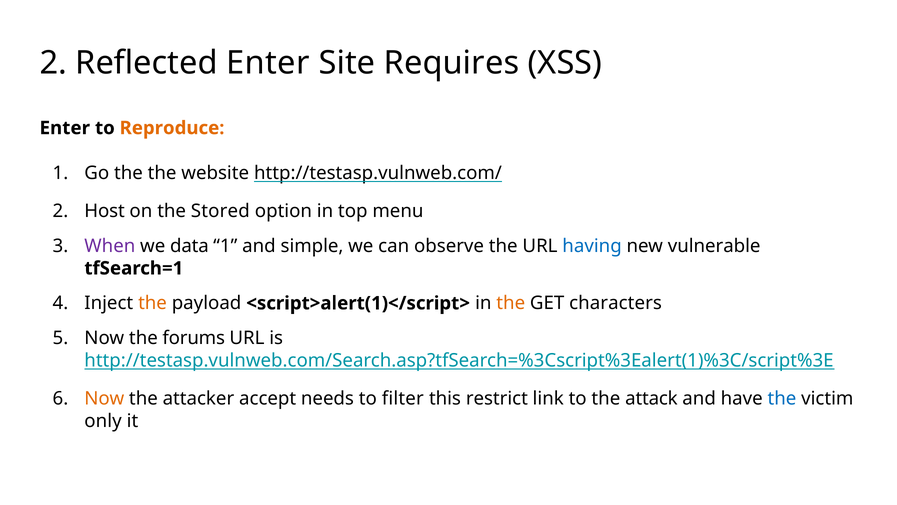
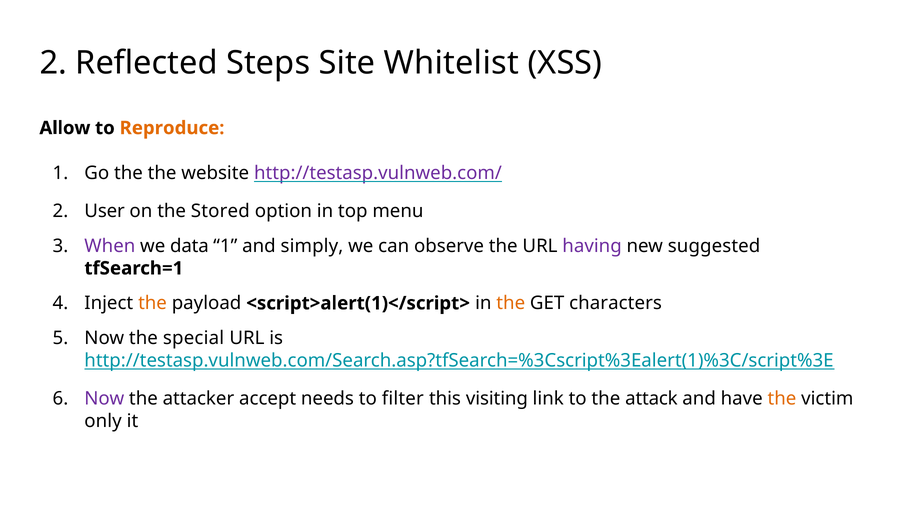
Reflected Enter: Enter -> Steps
Requires: Requires -> Whitelist
Enter at (65, 128): Enter -> Allow
http://testasp.vulnweb.com/ colour: black -> purple
Host: Host -> User
simple: simple -> simply
having colour: blue -> purple
vulnerable: vulnerable -> suggested
forums: forums -> special
Now at (104, 398) colour: orange -> purple
restrict: restrict -> visiting
the at (782, 398) colour: blue -> orange
